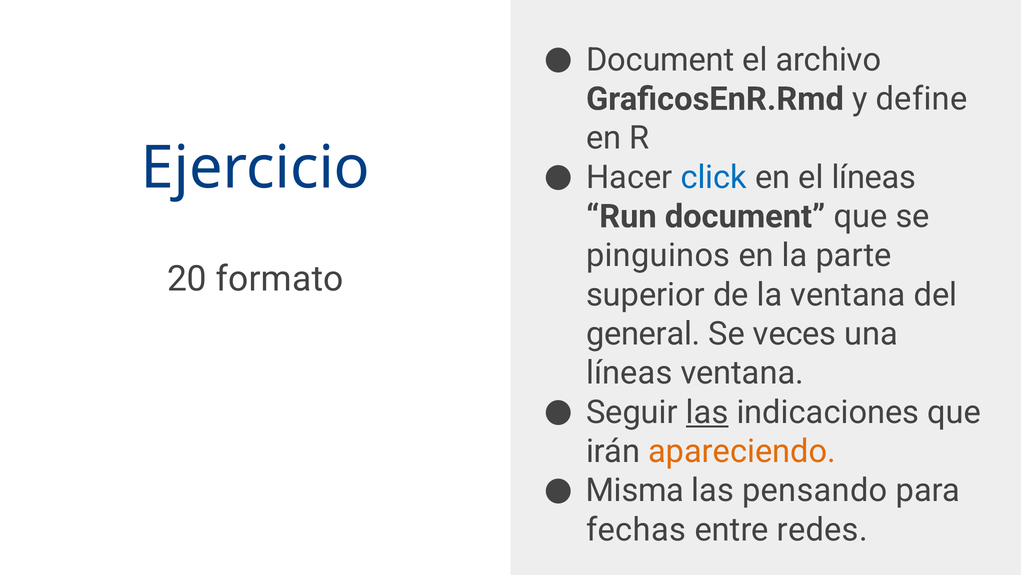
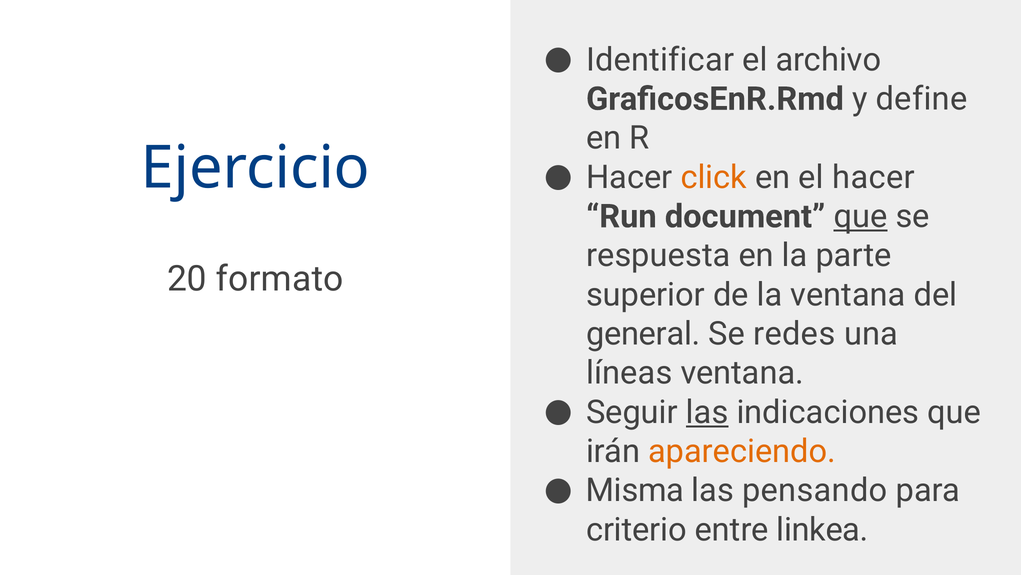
Document at (660, 60): Document -> Identificar
click colour: blue -> orange
el líneas: líneas -> hacer
que at (861, 216) underline: none -> present
pinguinos: pinguinos -> respuesta
veces: veces -> redes
fechas: fechas -> criterio
redes: redes -> linkea
